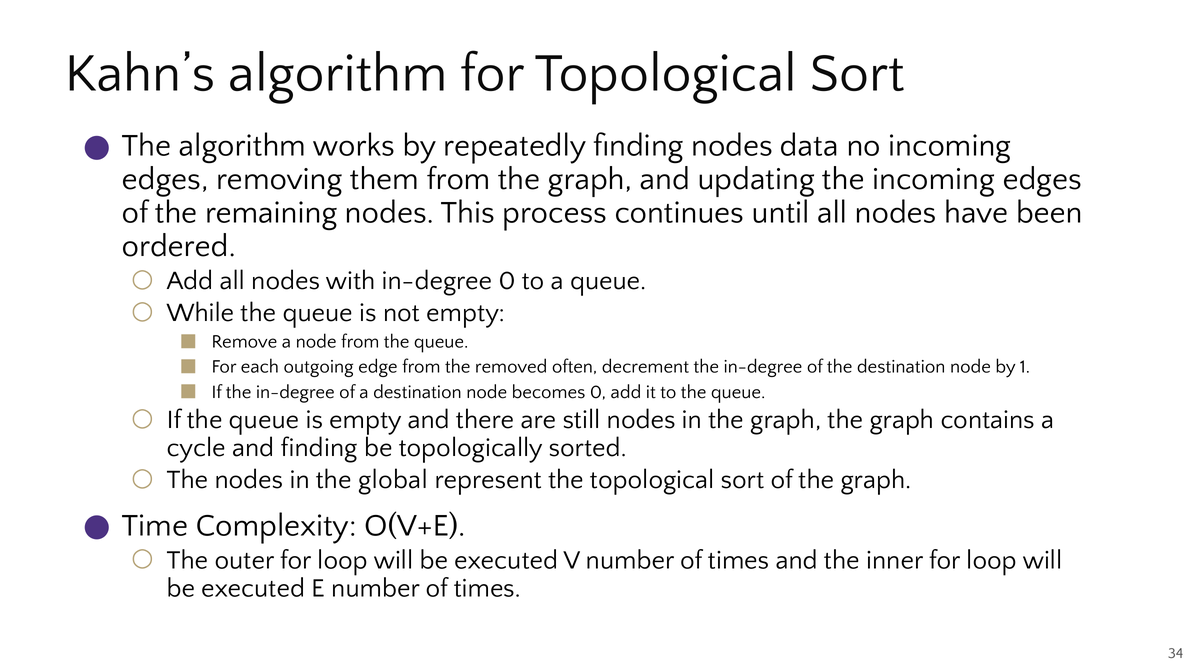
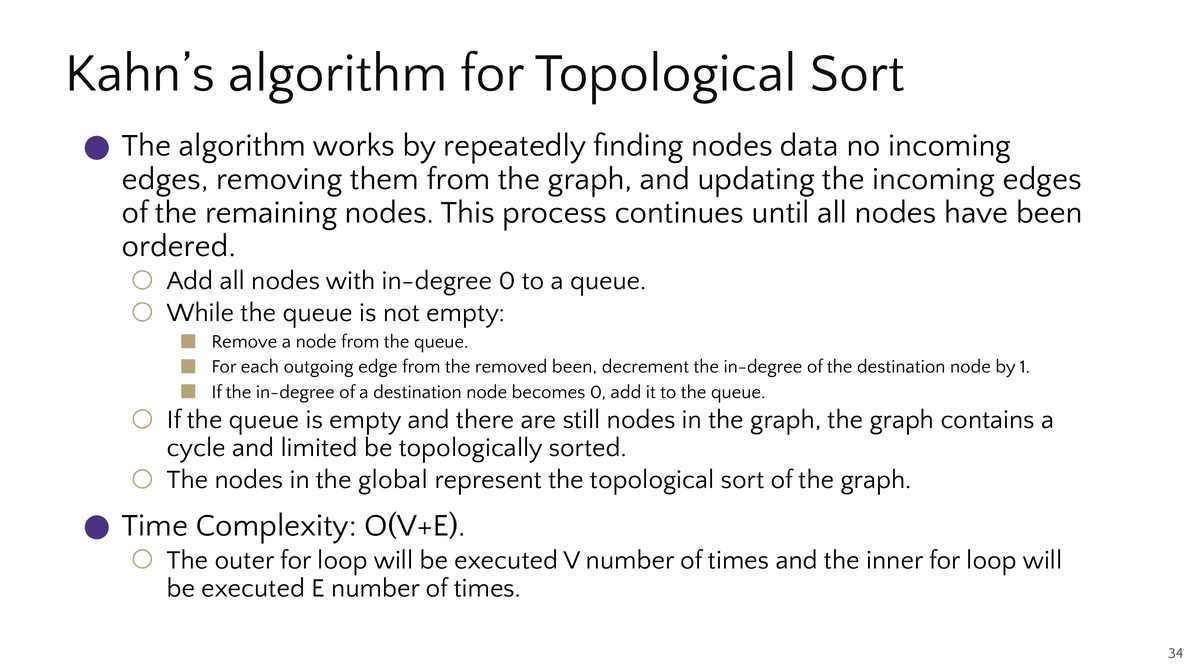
removed often: often -> been
and finding: finding -> limited
